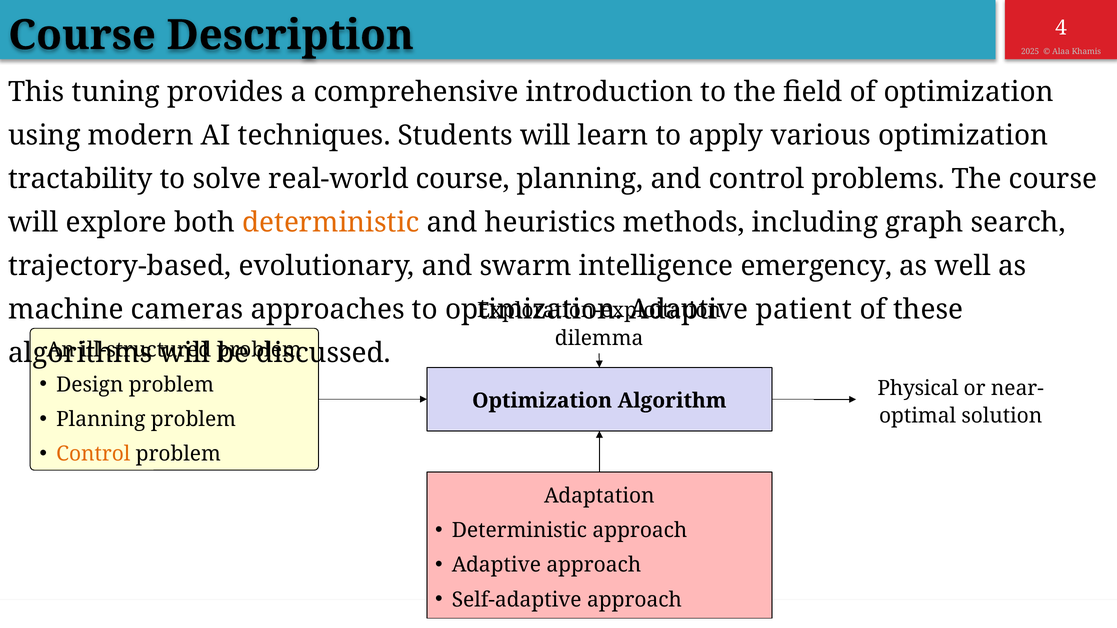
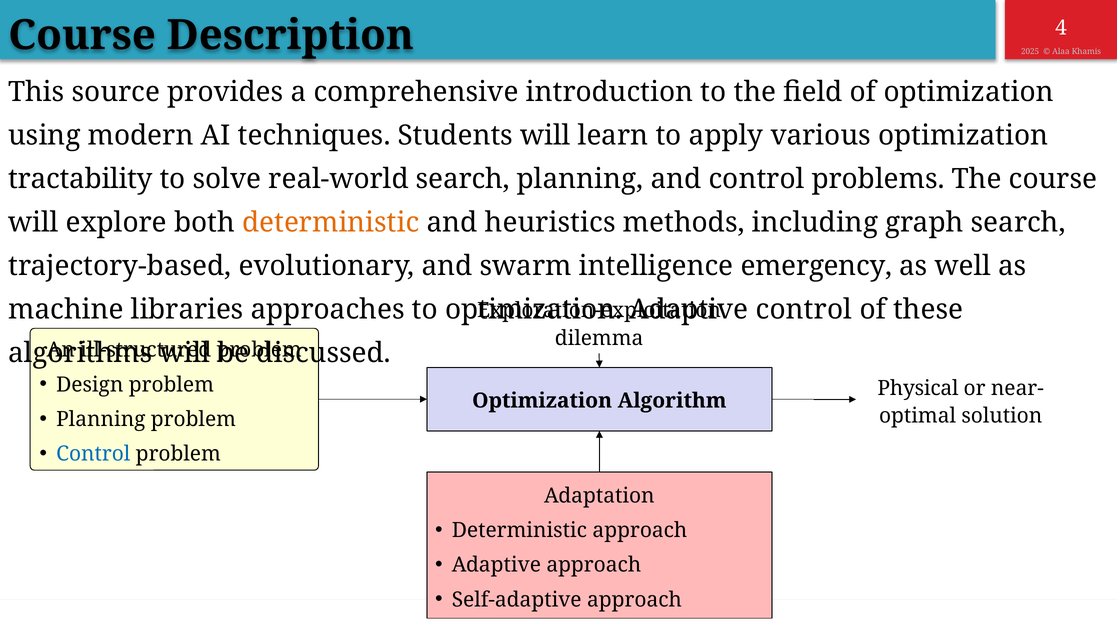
tuning: tuning -> source
real-world course: course -> search
cameras: cameras -> libraries
patient at (804, 310): patient -> control
Control at (93, 454) colour: orange -> blue
